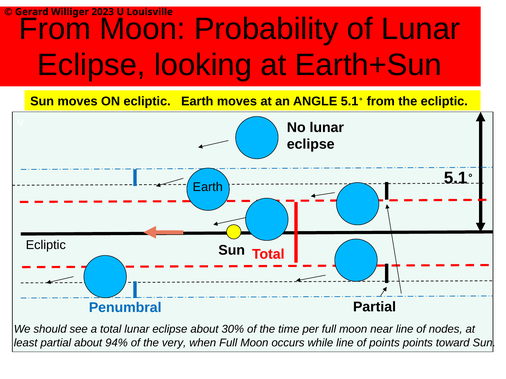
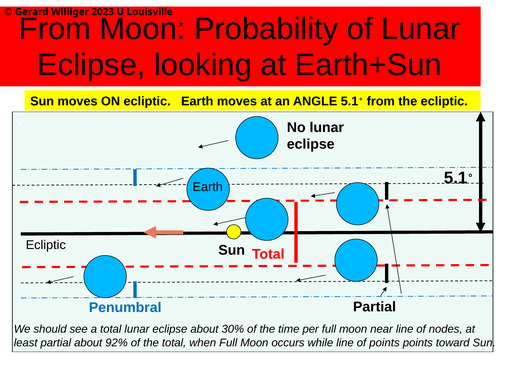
94%: 94% -> 92%
the very: very -> total
